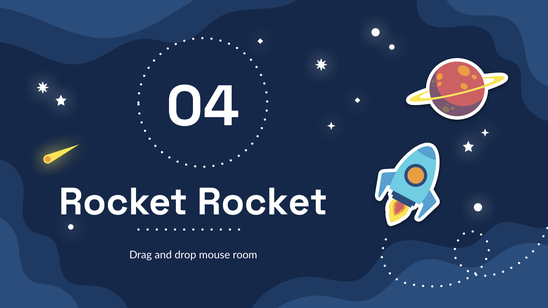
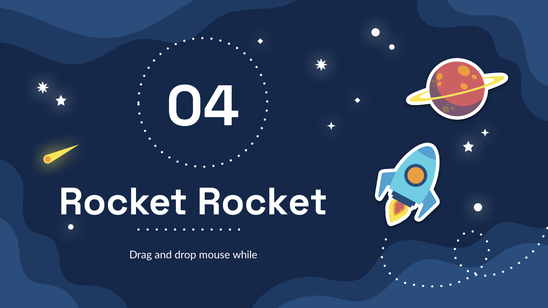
room: room -> while
